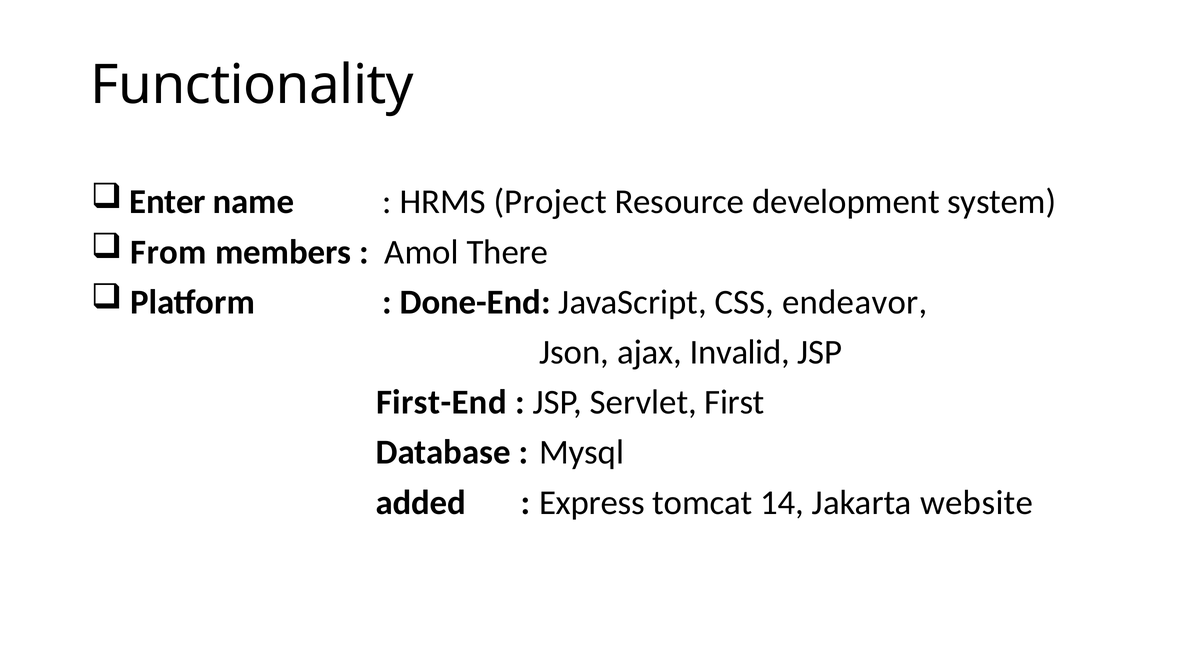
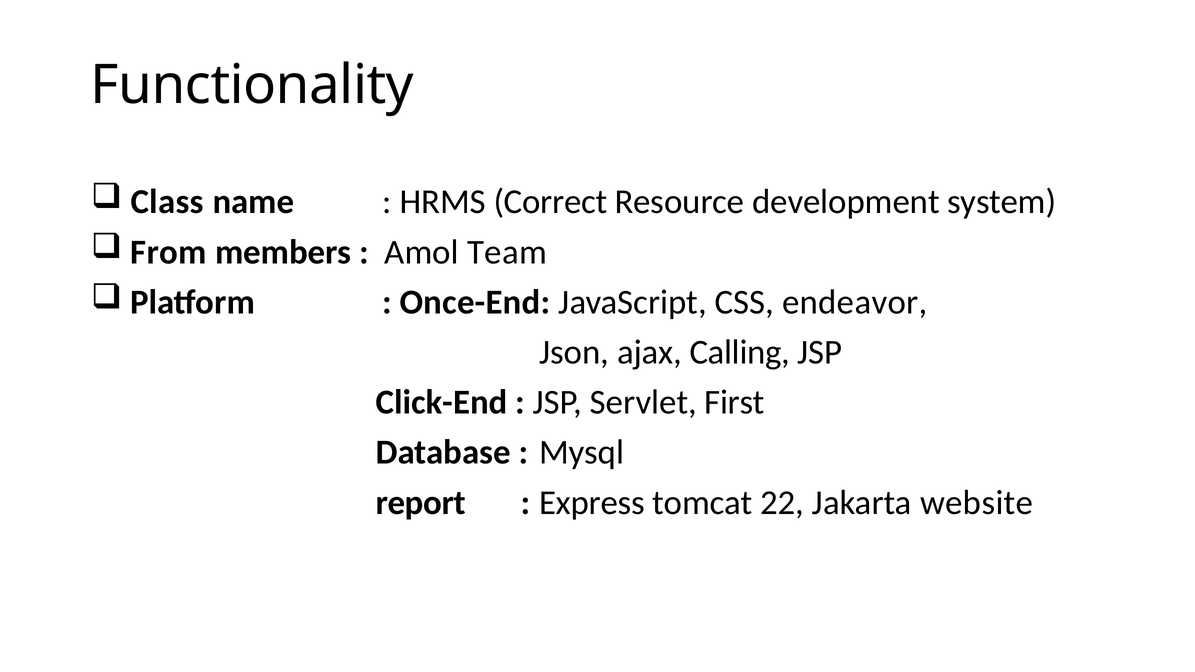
Enter: Enter -> Class
Project: Project -> Correct
There: There -> Team
Done-End: Done-End -> Once-End
Invalid: Invalid -> Calling
First-End: First-End -> Click-End
added: added -> report
14: 14 -> 22
